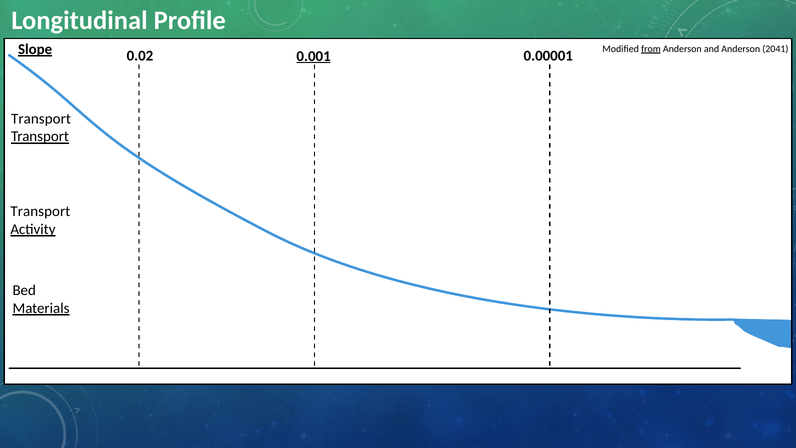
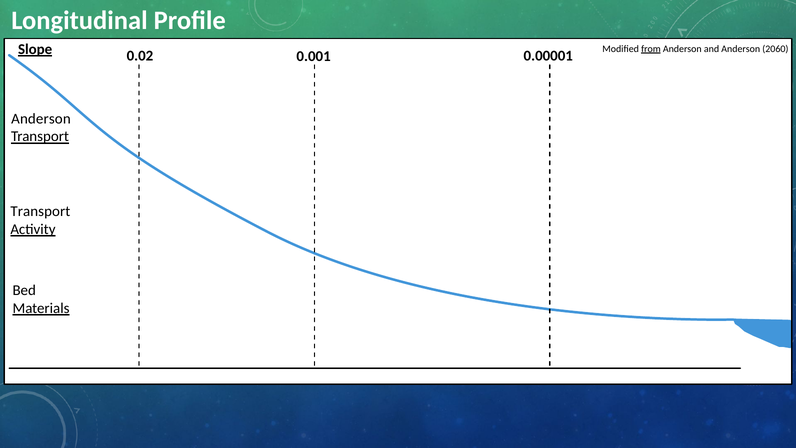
0.001 underline: present -> none
2041: 2041 -> 2060
Transport at (41, 119): Transport -> Anderson
